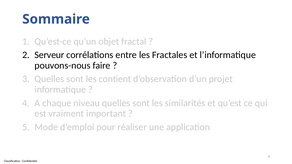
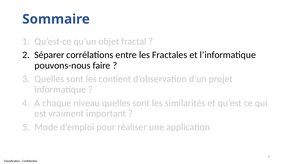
Serveur: Serveur -> Séparer
